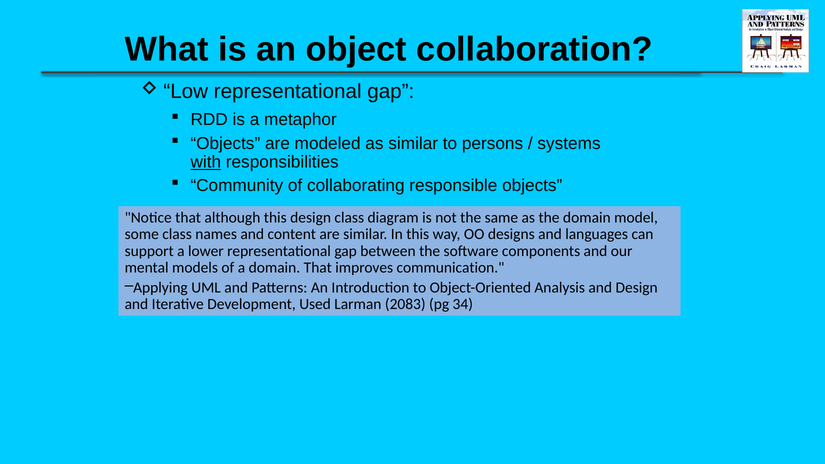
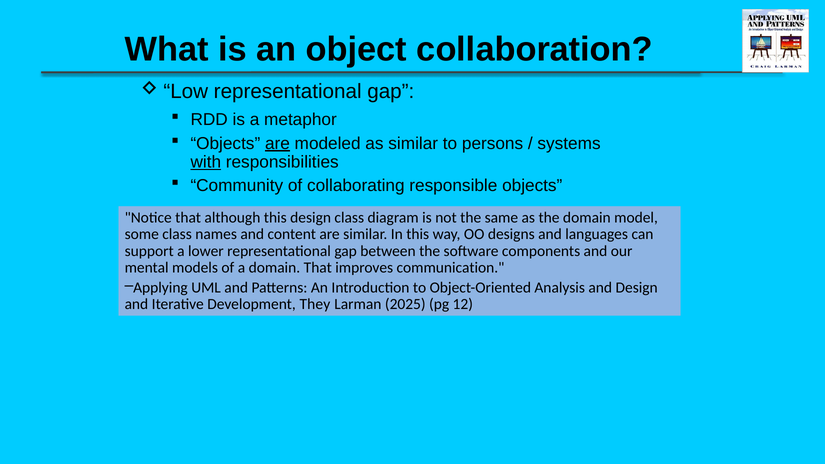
are at (277, 143) underline: none -> present
Used: Used -> They
2083: 2083 -> 2025
34: 34 -> 12
